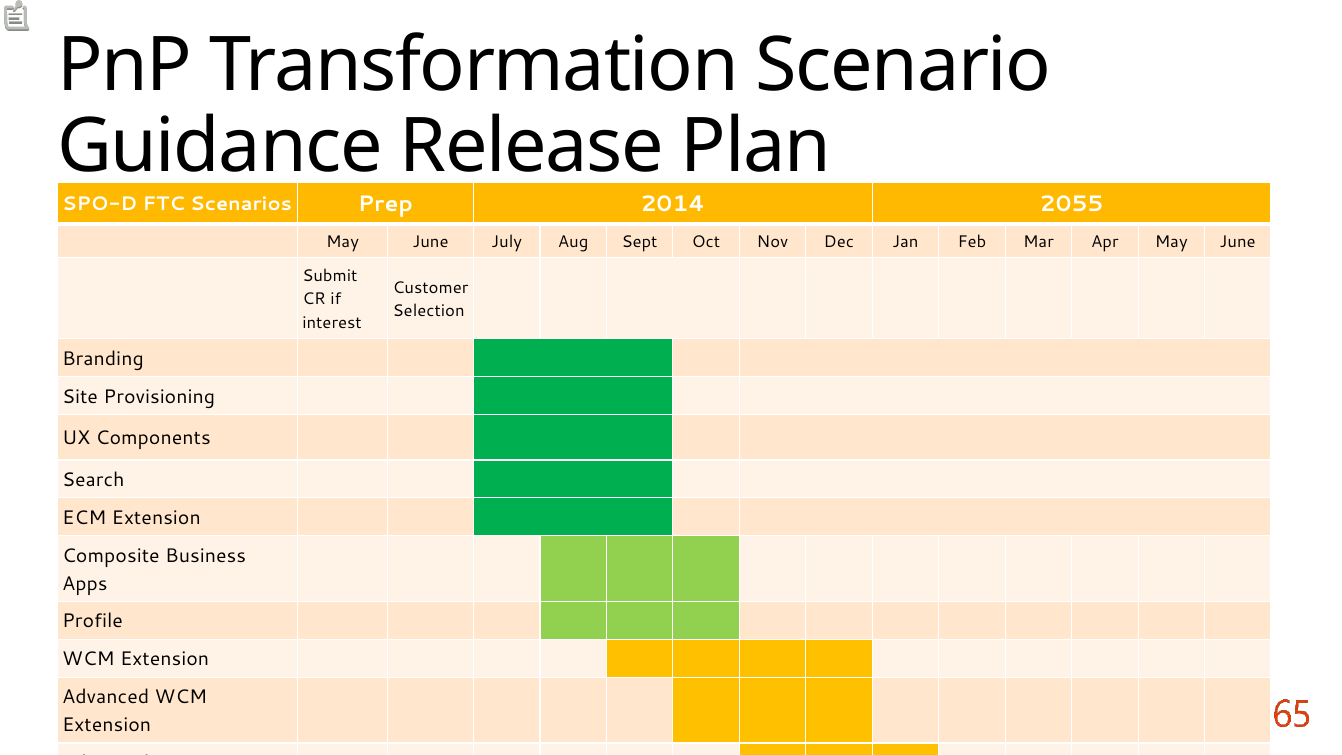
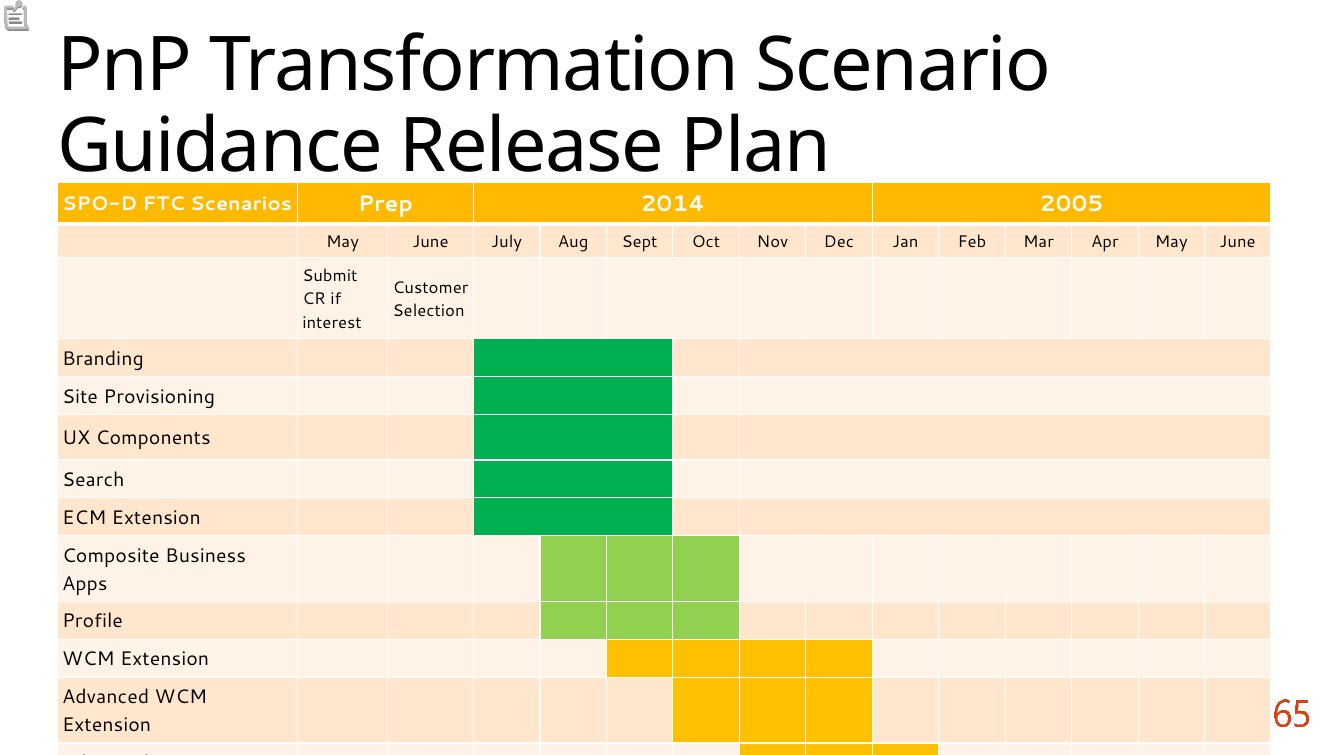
2055: 2055 -> 2005
